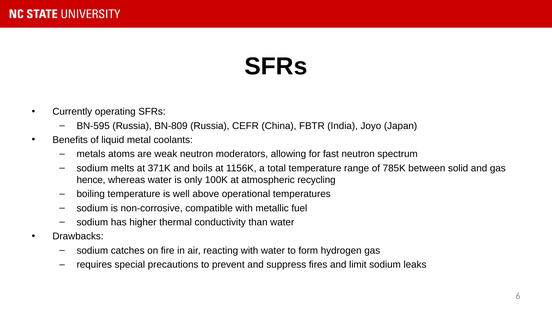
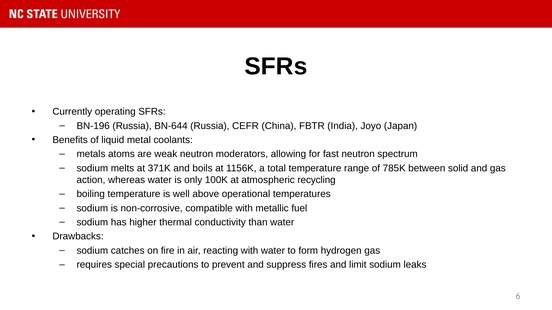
BN-595: BN-595 -> BN-196
BN-809: BN-809 -> BN-644
hence: hence -> action
